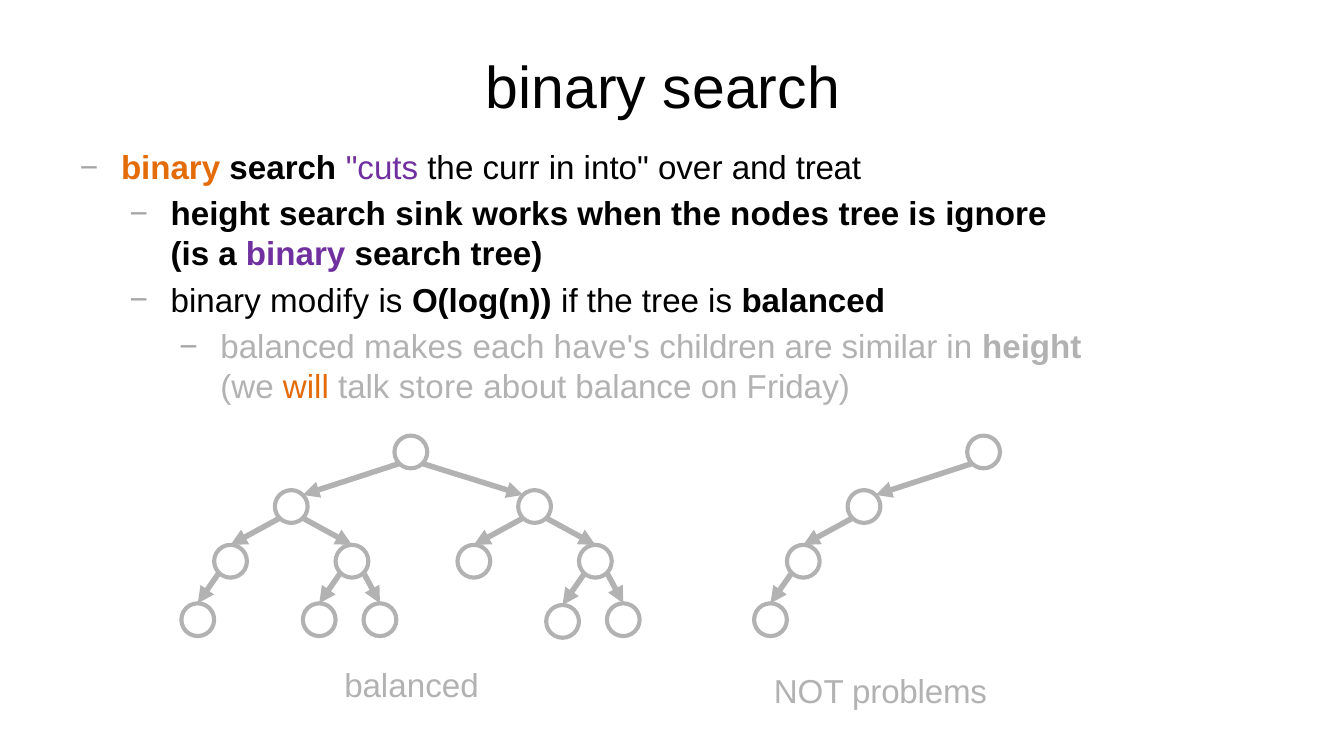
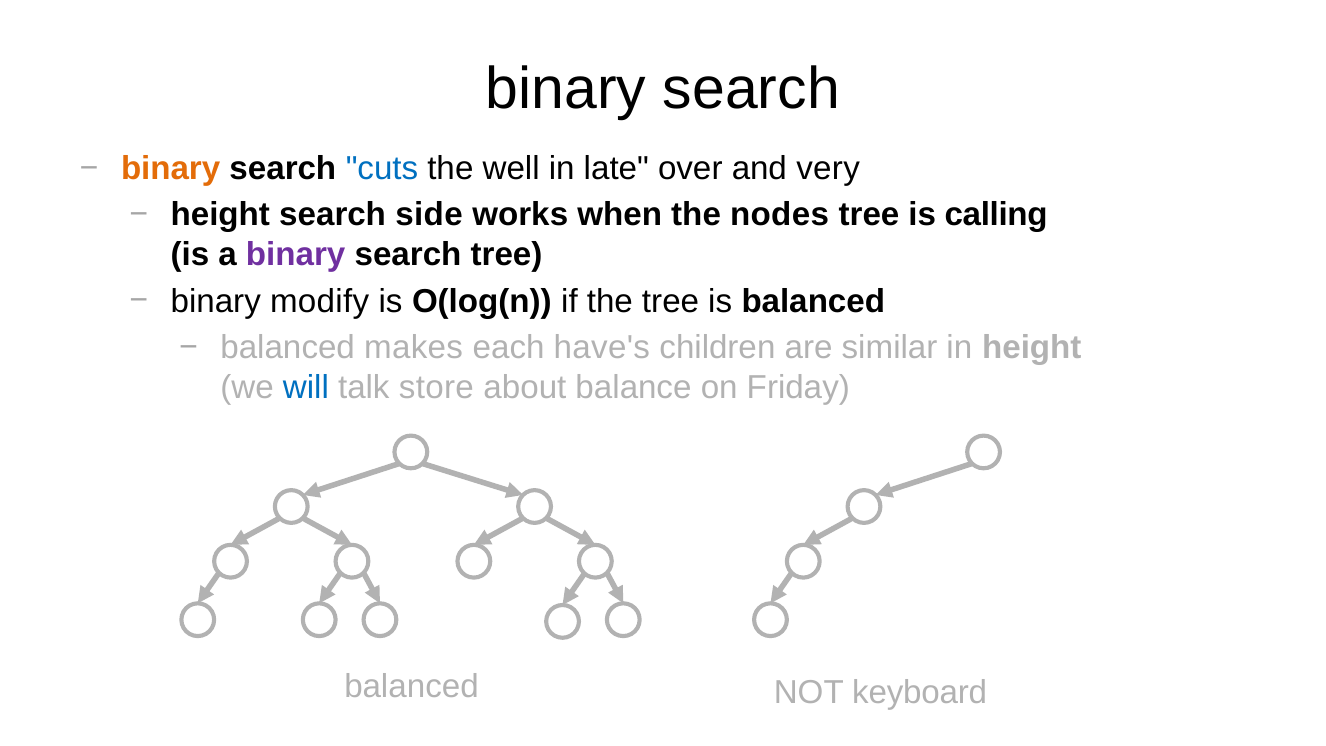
cuts colour: purple -> blue
curr: curr -> well
into: into -> late
treat: treat -> very
sink: sink -> side
ignore: ignore -> calling
will colour: orange -> blue
problems: problems -> keyboard
